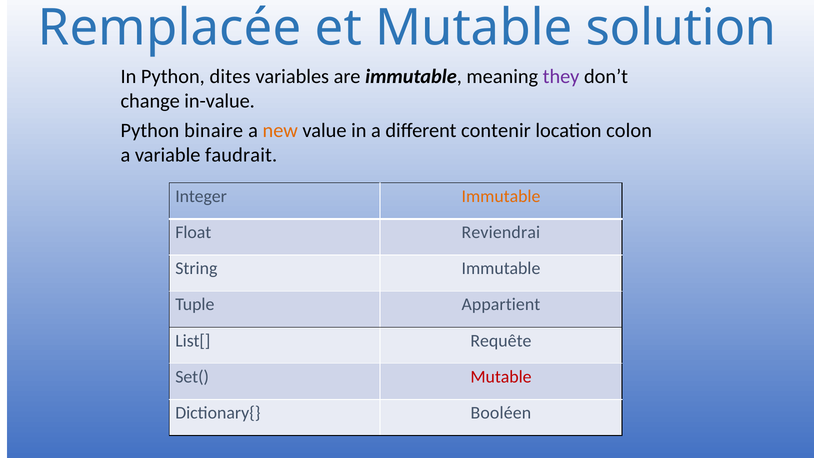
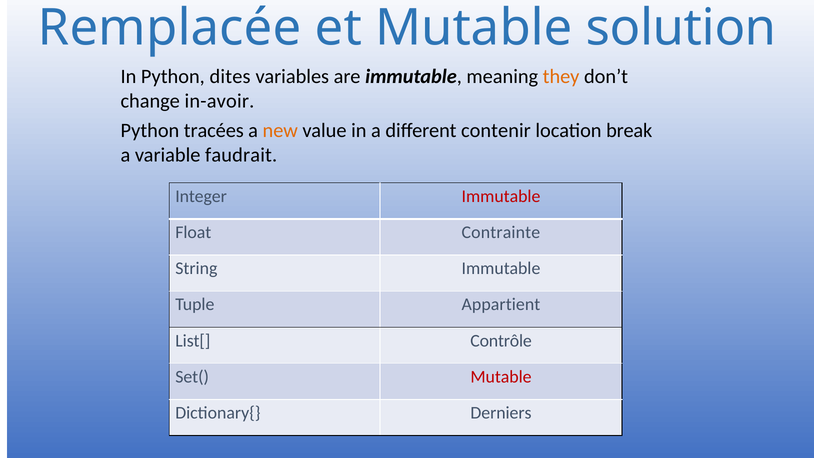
they colour: purple -> orange
in-value: in-value -> in-avoir
binaire: binaire -> tracées
colon: colon -> break
Immutable at (501, 196) colour: orange -> red
Reviendrai: Reviendrai -> Contrainte
Requête: Requête -> Contrôle
Booléen: Booléen -> Derniers
